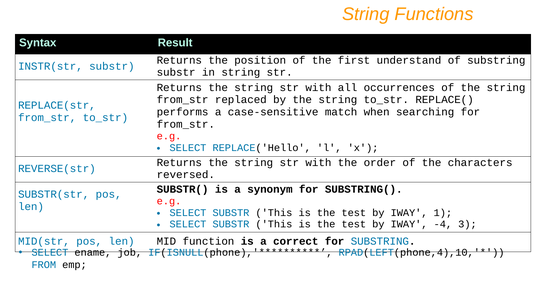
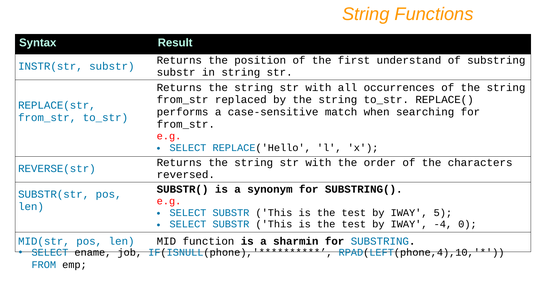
1: 1 -> 5
3: 3 -> 0
correct: correct -> sharmin
